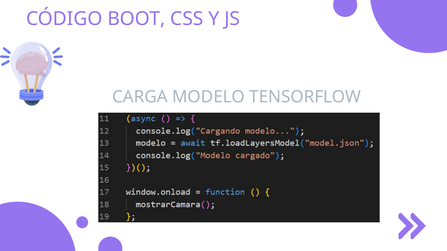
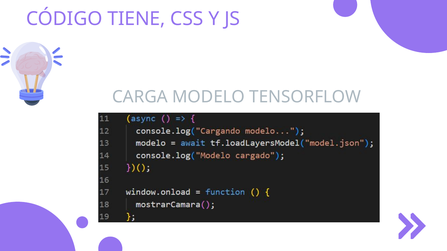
BOOT: BOOT -> TIENE
